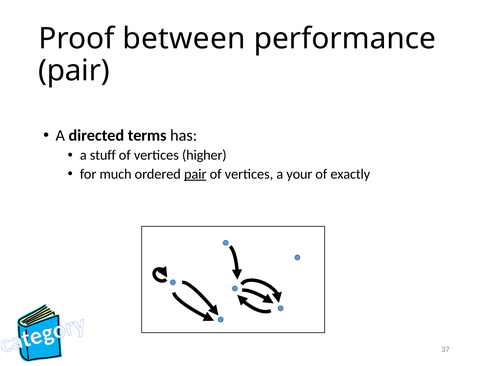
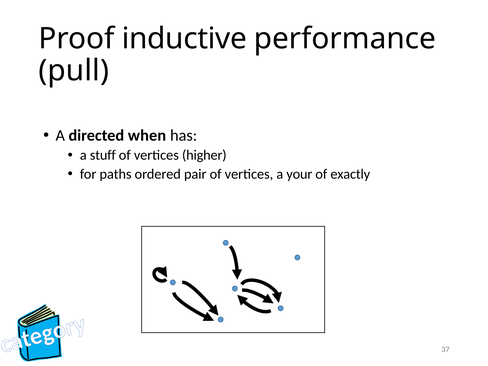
between: between -> inductive
pair at (74, 71): pair -> pull
terms: terms -> when
much: much -> paths
pair at (195, 174) underline: present -> none
